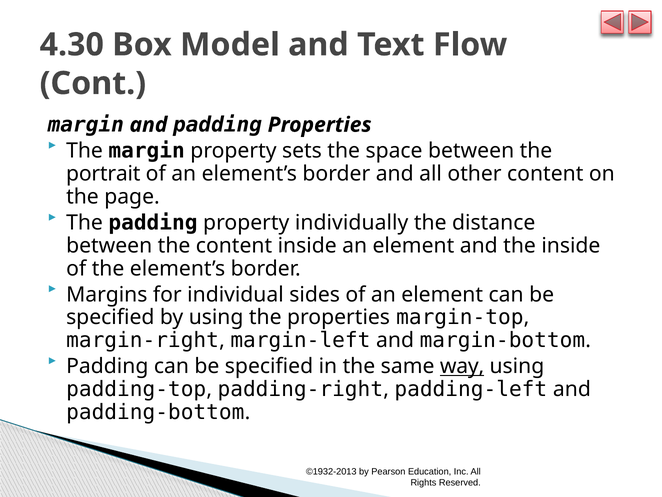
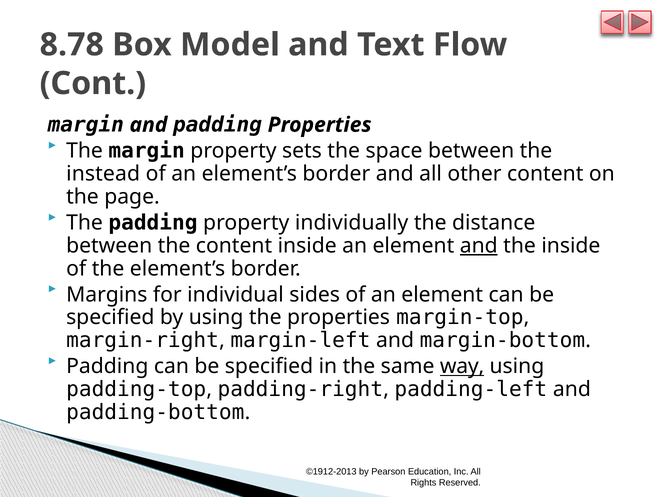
4.30: 4.30 -> 8.78
portrait: portrait -> instead
and at (479, 245) underline: none -> present
©1932-2013: ©1932-2013 -> ©1912-2013
